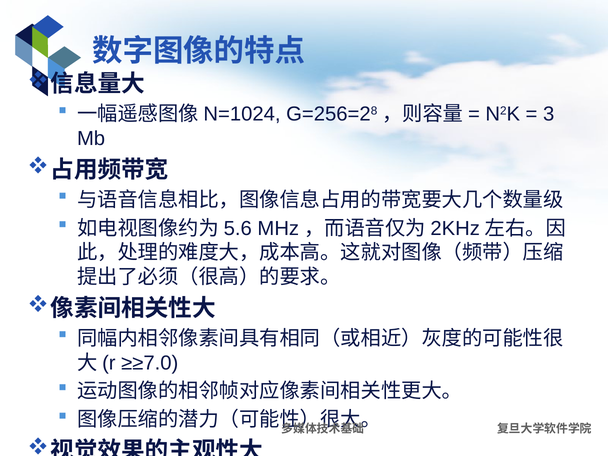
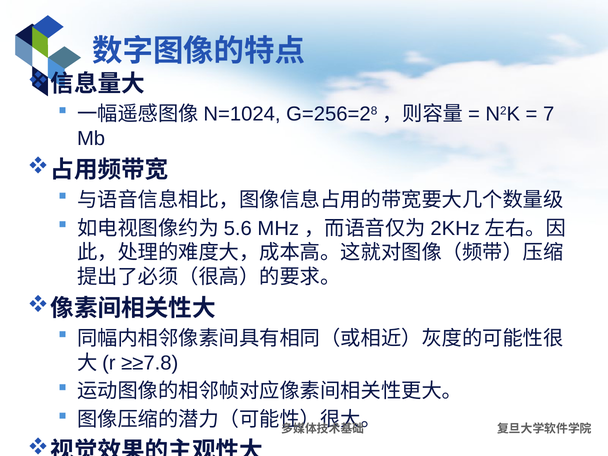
3: 3 -> 7
≥≥7.0: ≥≥7.0 -> ≥≥7.8
